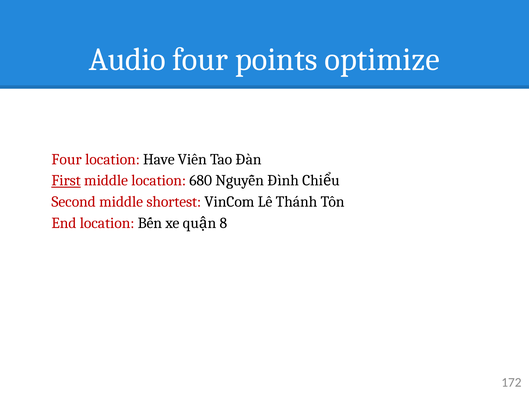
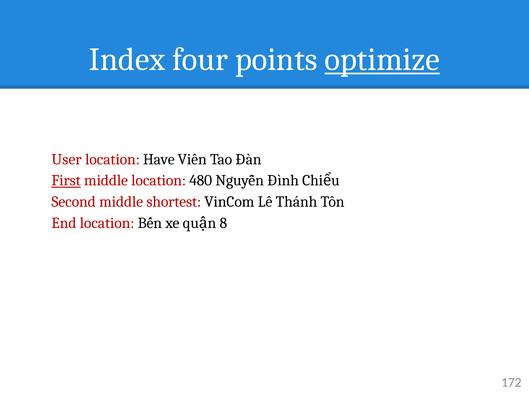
Audio: Audio -> Index
optimize underline: none -> present
Four at (67, 159): Four -> User
680: 680 -> 480
